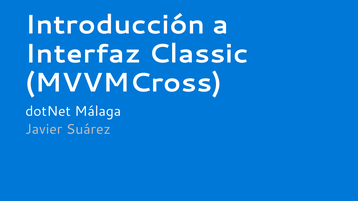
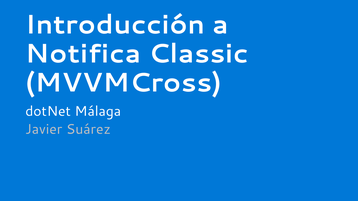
Interfaz: Interfaz -> Notifica
